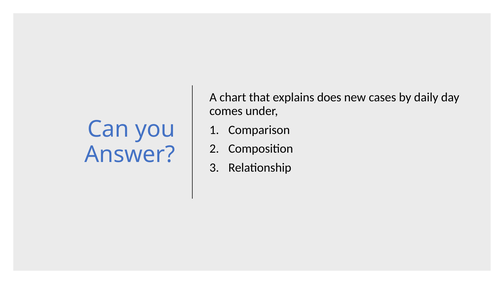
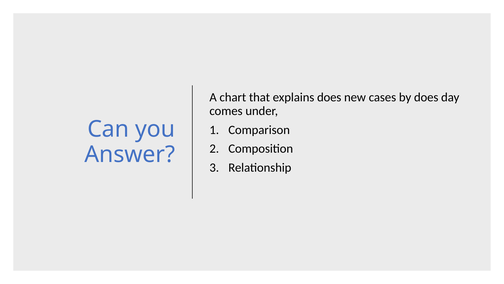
by daily: daily -> does
